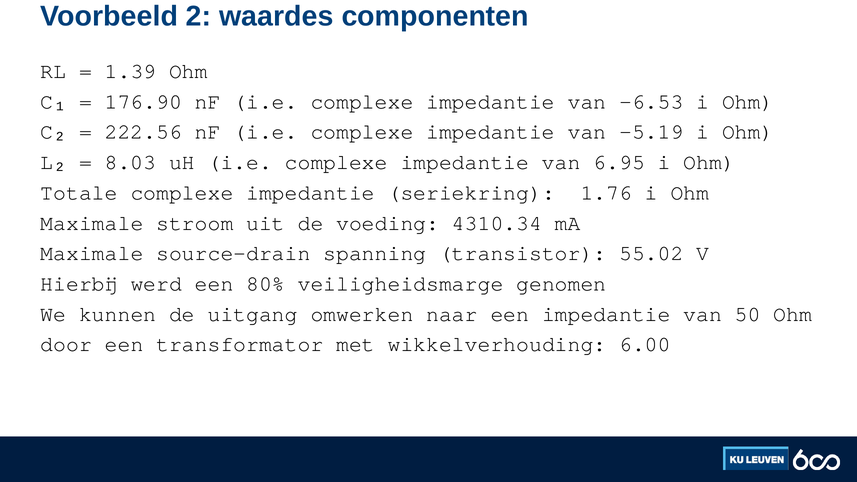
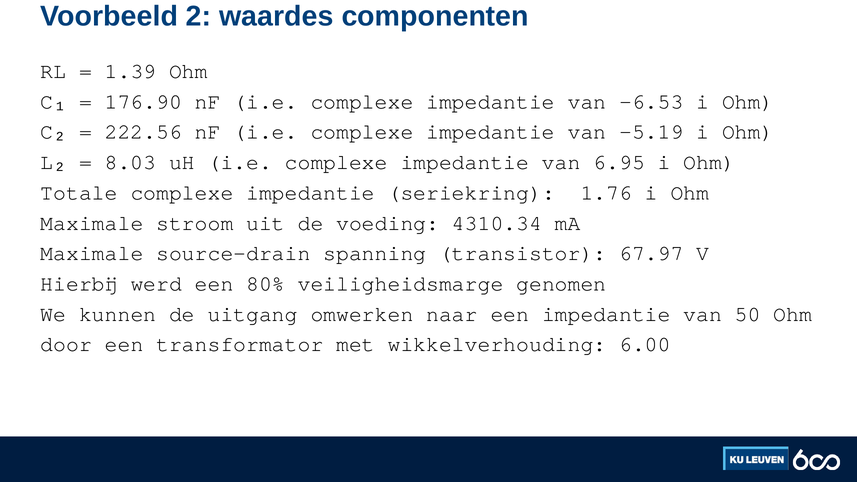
55.02: 55.02 -> 67.97
